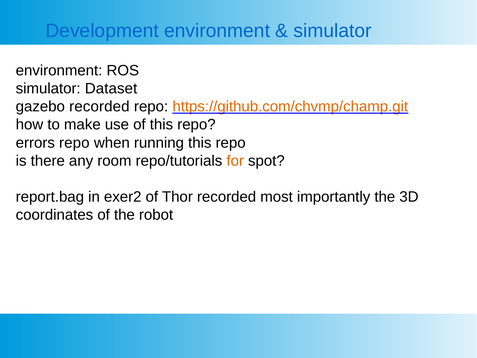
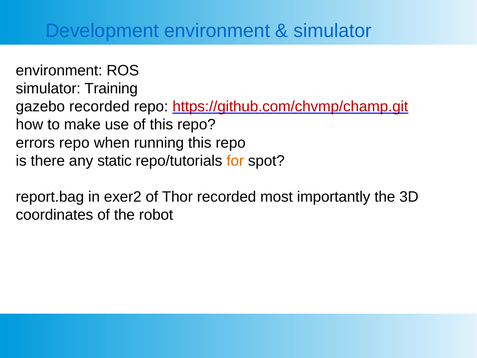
Dataset: Dataset -> Training
https://github.com/chvmp/champ.git colour: orange -> red
room: room -> static
